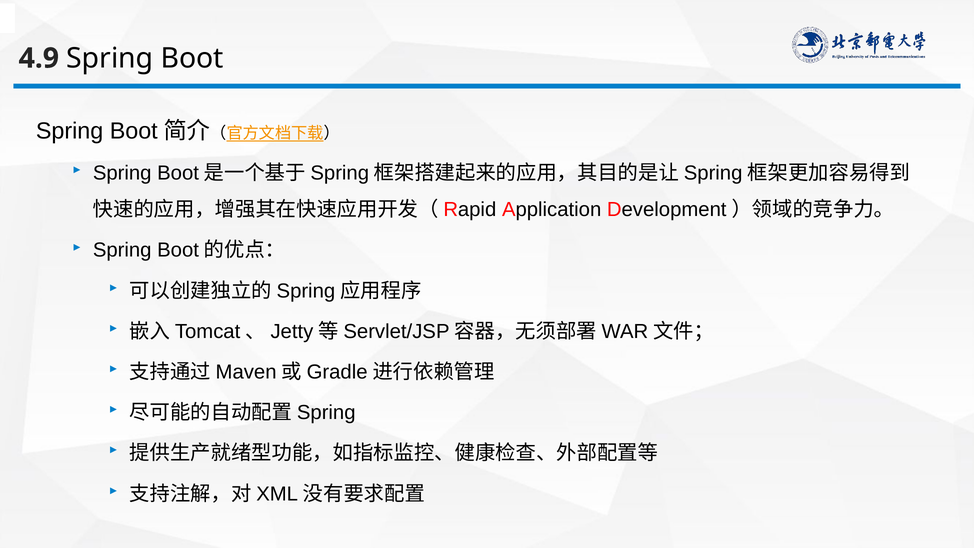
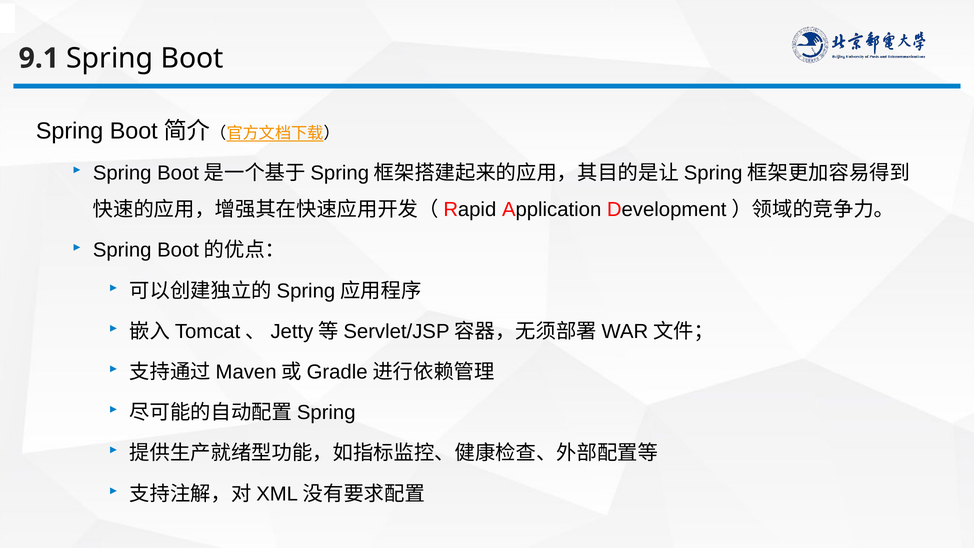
4.9: 4.9 -> 9.1
